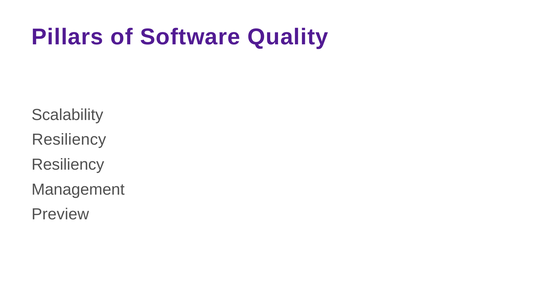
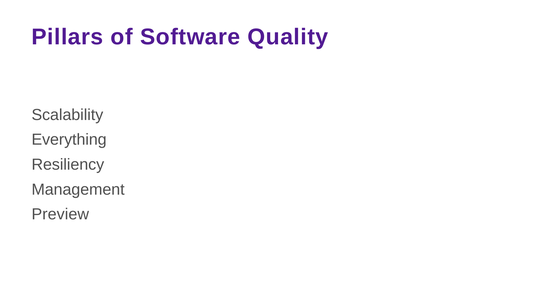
Resiliency at (69, 140): Resiliency -> Everything
